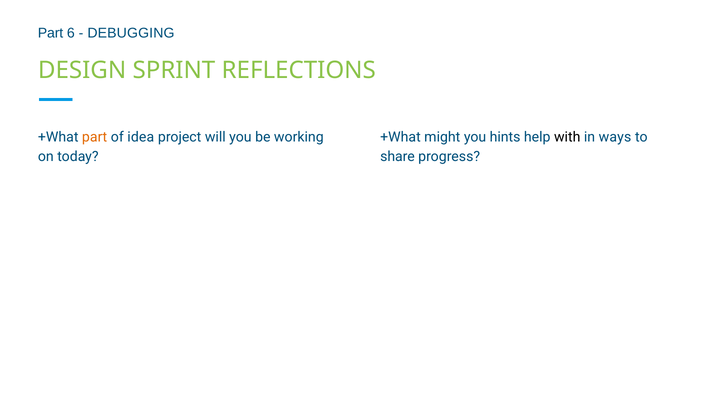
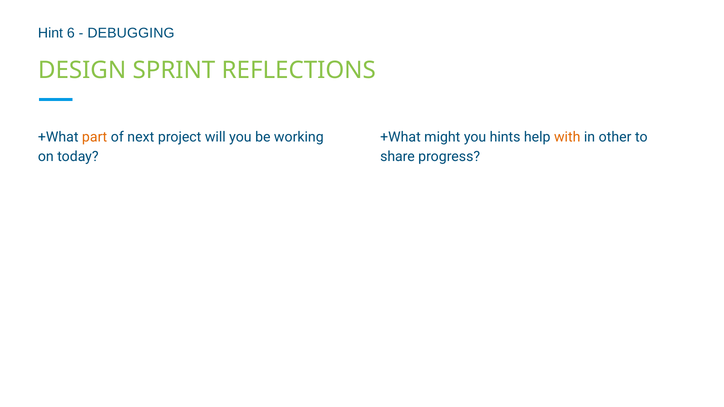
Part at (51, 33): Part -> Hint
idea: idea -> next
with colour: black -> orange
ways: ways -> other
